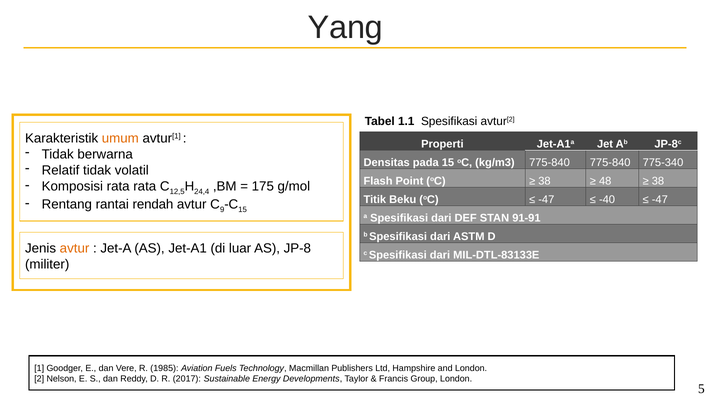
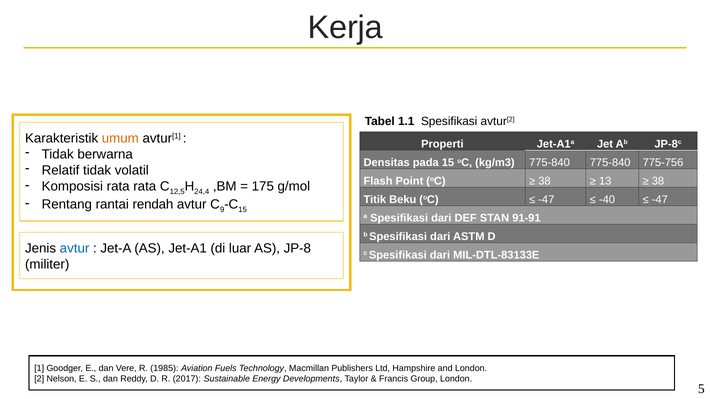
Yang: Yang -> Kerja
775-340: 775-340 -> 775-756
48: 48 -> 13
avtur at (75, 249) colour: orange -> blue
